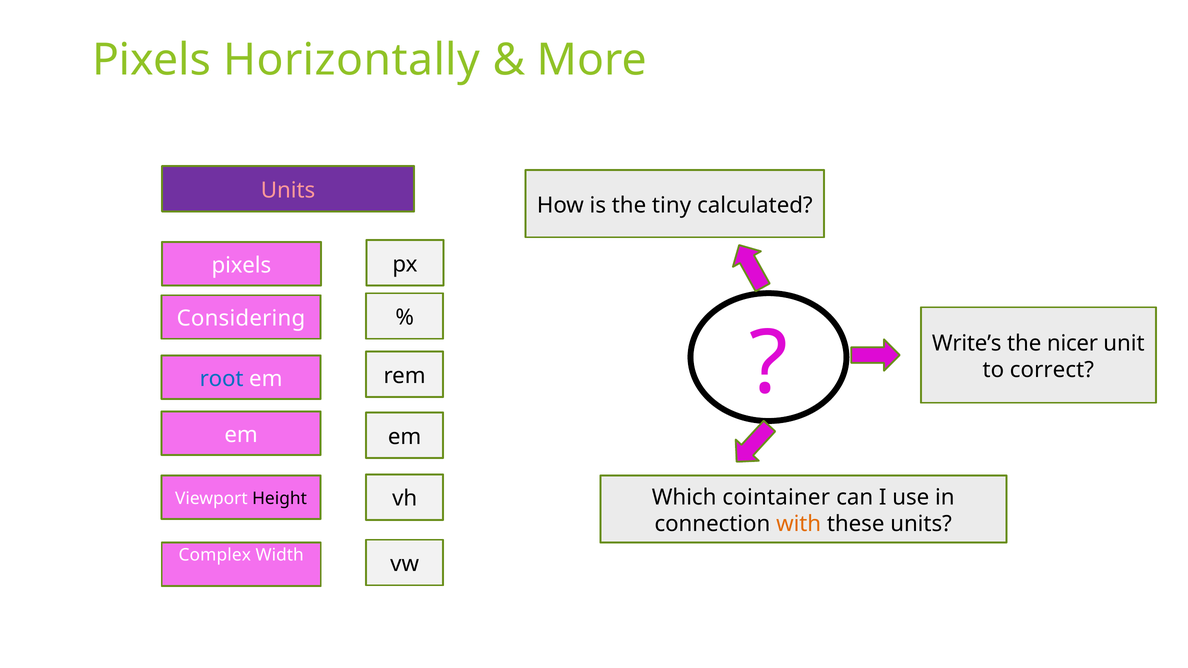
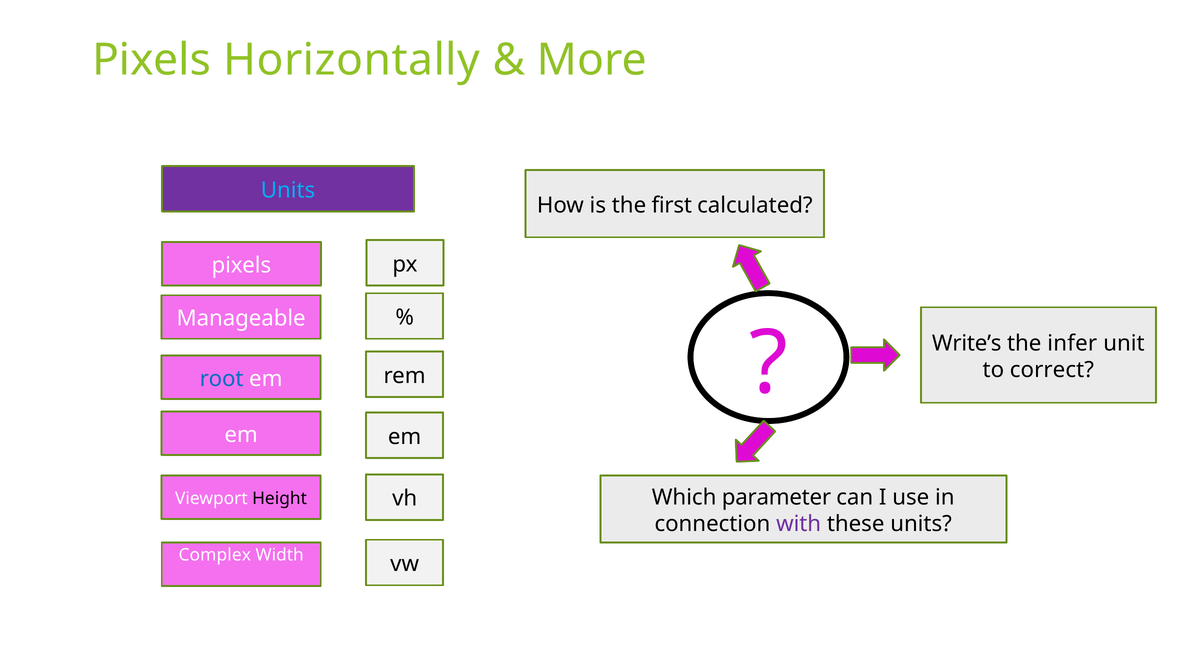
Units at (288, 190) colour: pink -> light blue
tiny: tiny -> first
Considering: Considering -> Manageable
nicer: nicer -> infer
cointainer: cointainer -> parameter
with colour: orange -> purple
